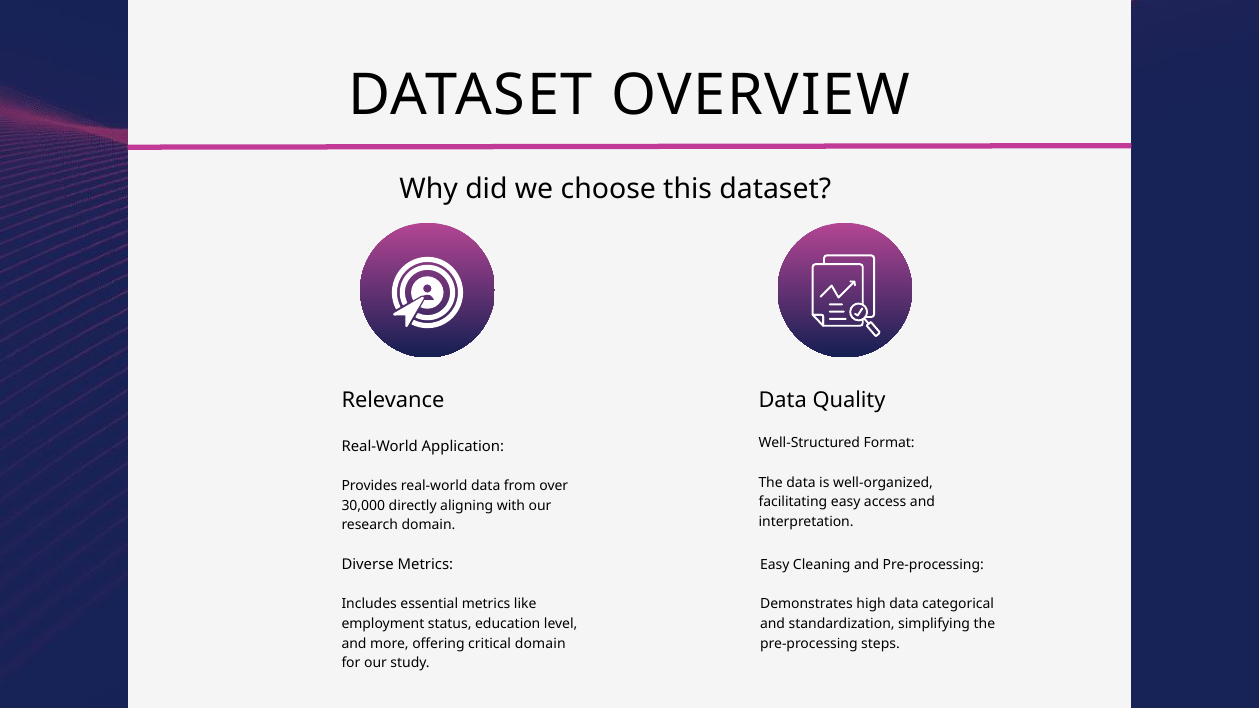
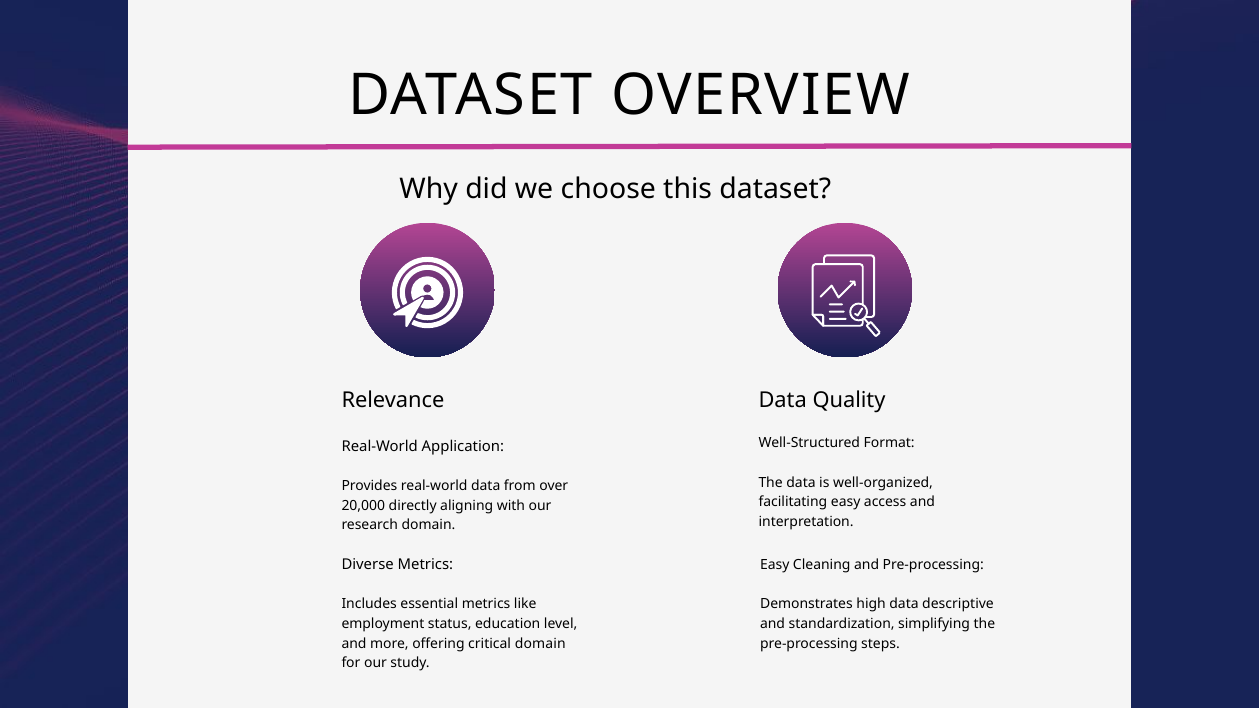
30,000: 30,000 -> 20,000
categorical: categorical -> descriptive
